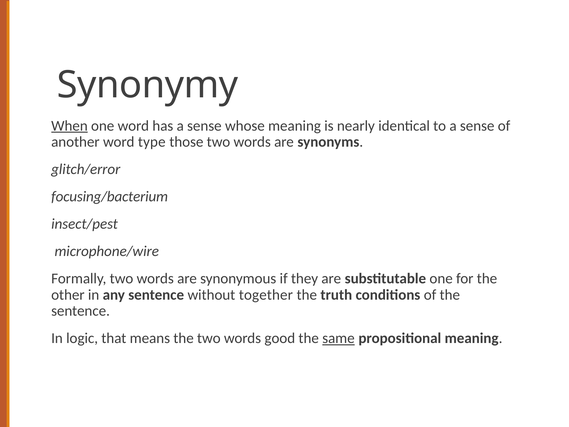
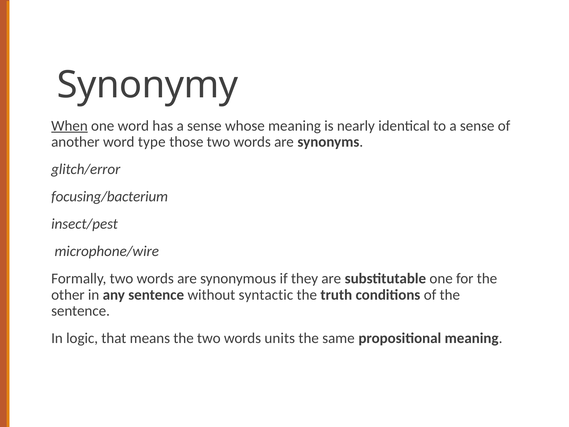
together: together -> syntactic
good: good -> units
same underline: present -> none
